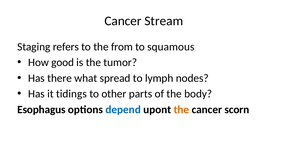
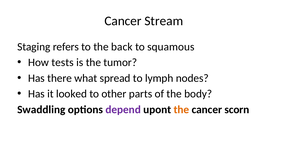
from: from -> back
good: good -> tests
tidings: tidings -> looked
Esophagus: Esophagus -> Swaddling
depend colour: blue -> purple
